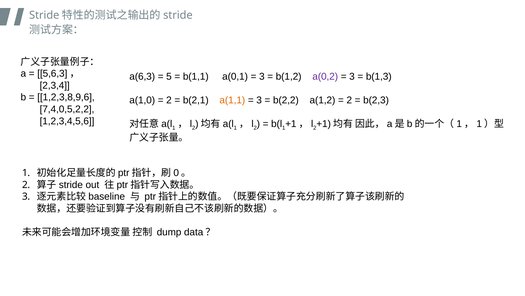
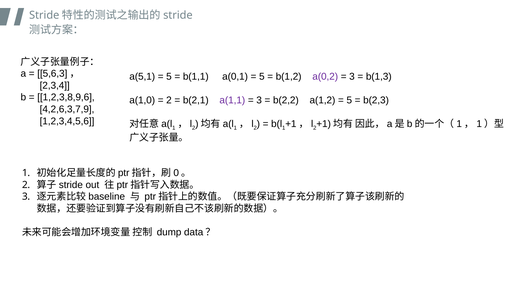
a(6,3: a(6,3 -> a(5,1
3 at (262, 76): 3 -> 5
a(1,1 colour: orange -> purple
2 at (349, 100): 2 -> 5
7,4,0,5,2,2: 7,4,0,5,2,2 -> 4,2,6,3,7,9
